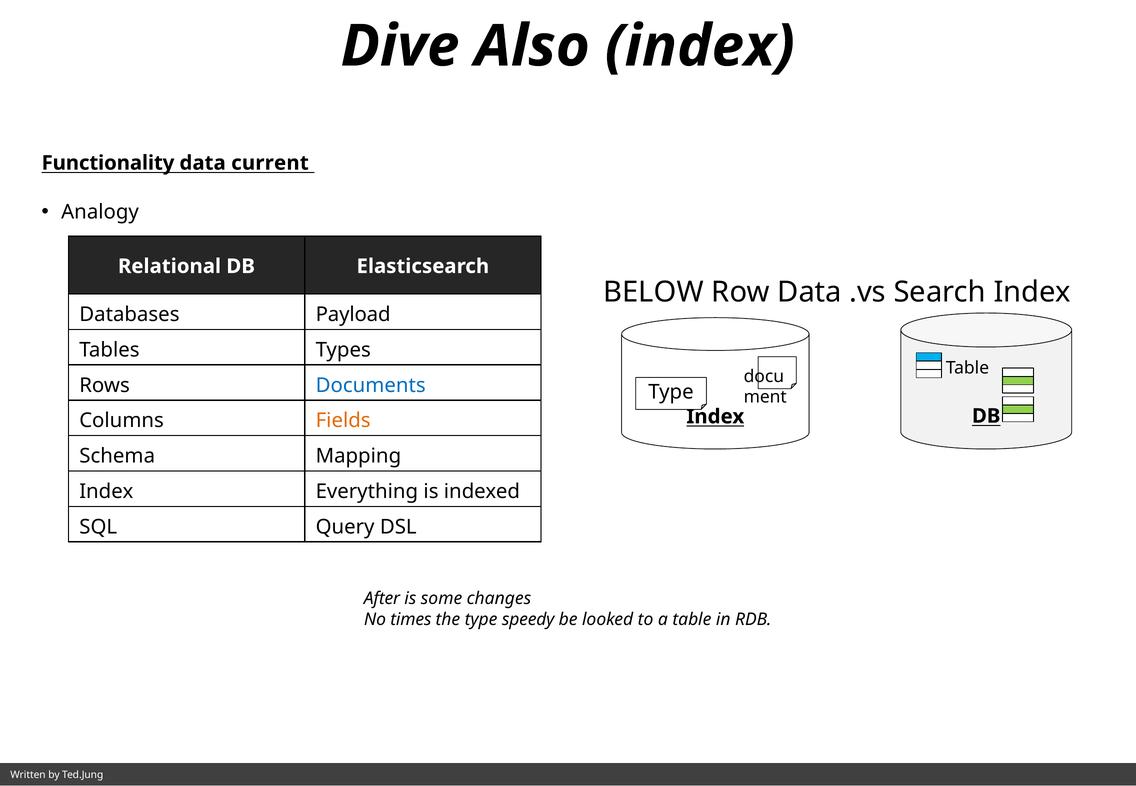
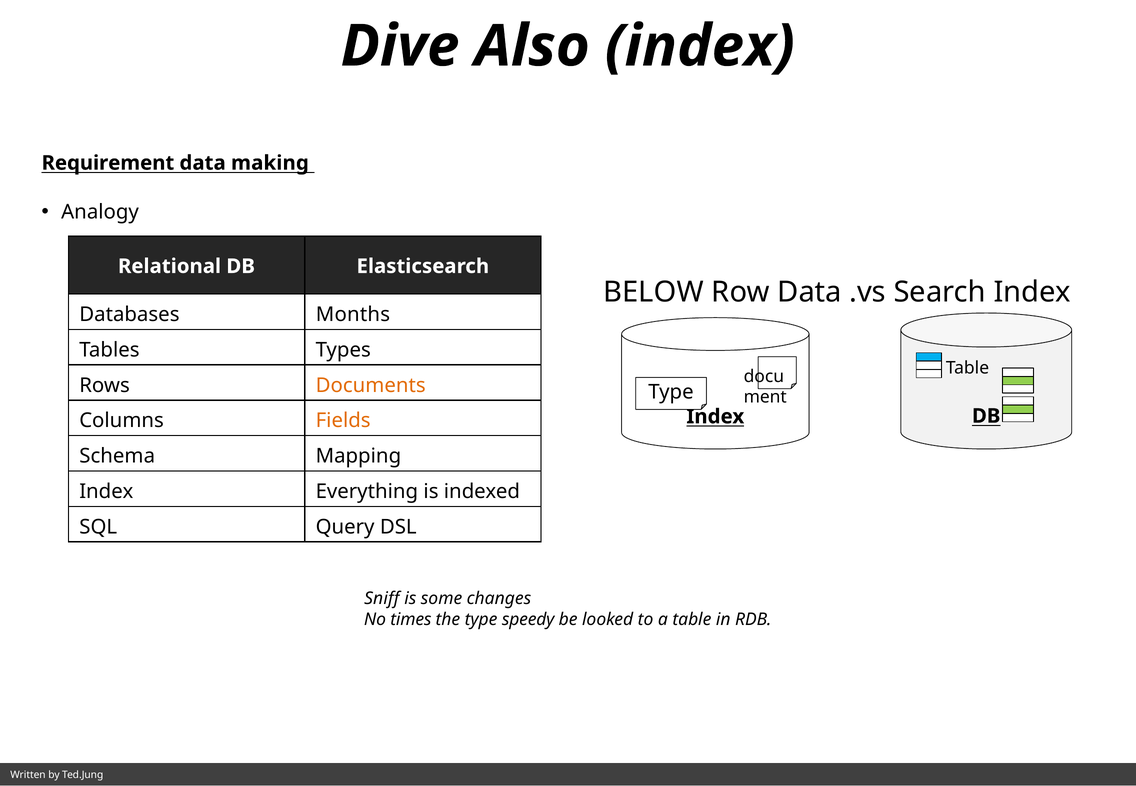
Functionality: Functionality -> Requirement
current: current -> making
Payload: Payload -> Months
Documents colour: blue -> orange
After: After -> Sniff
